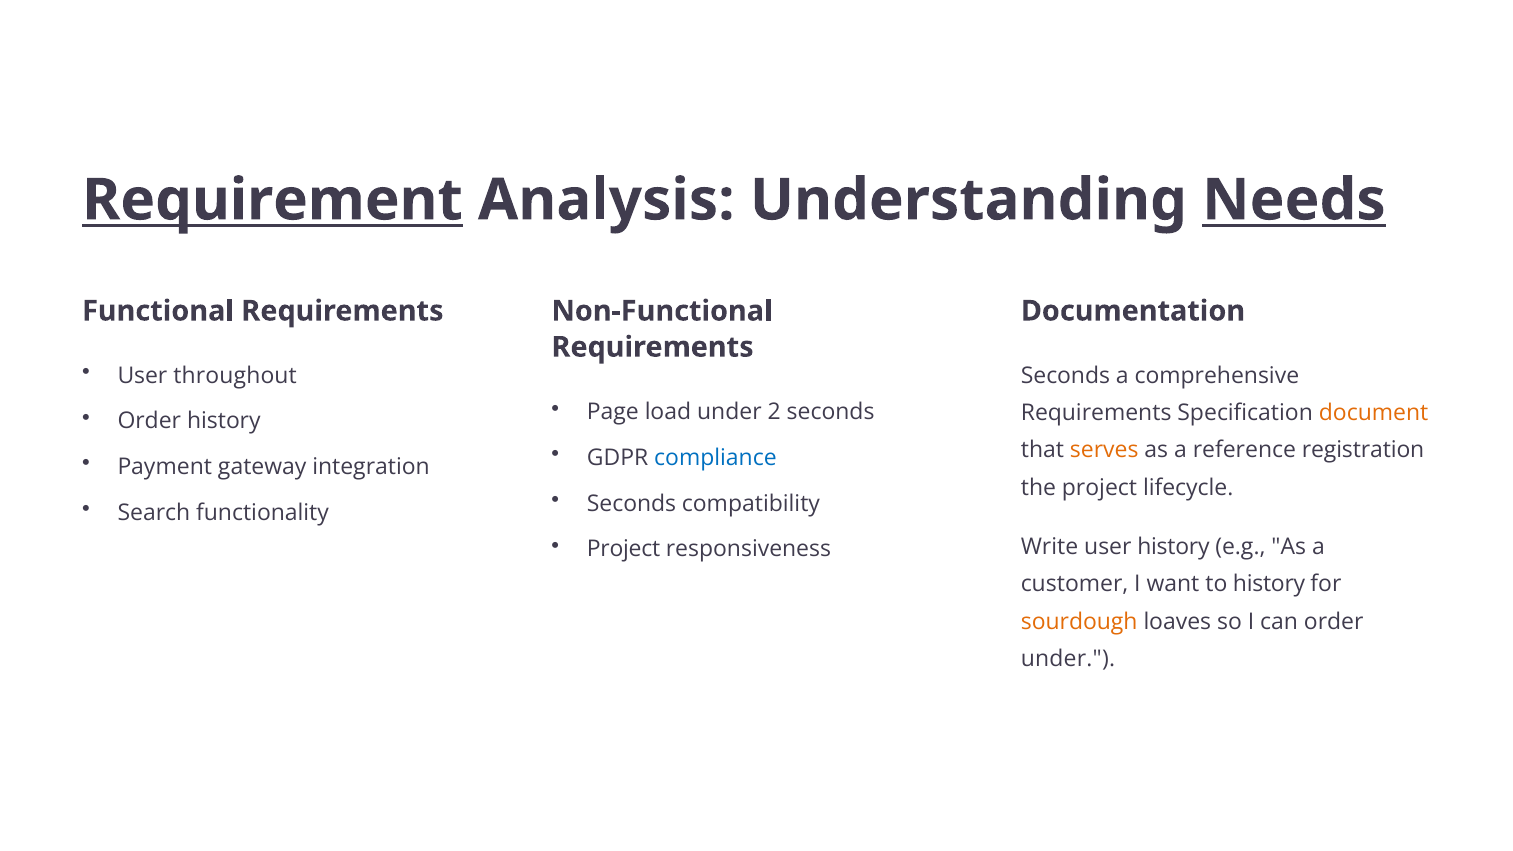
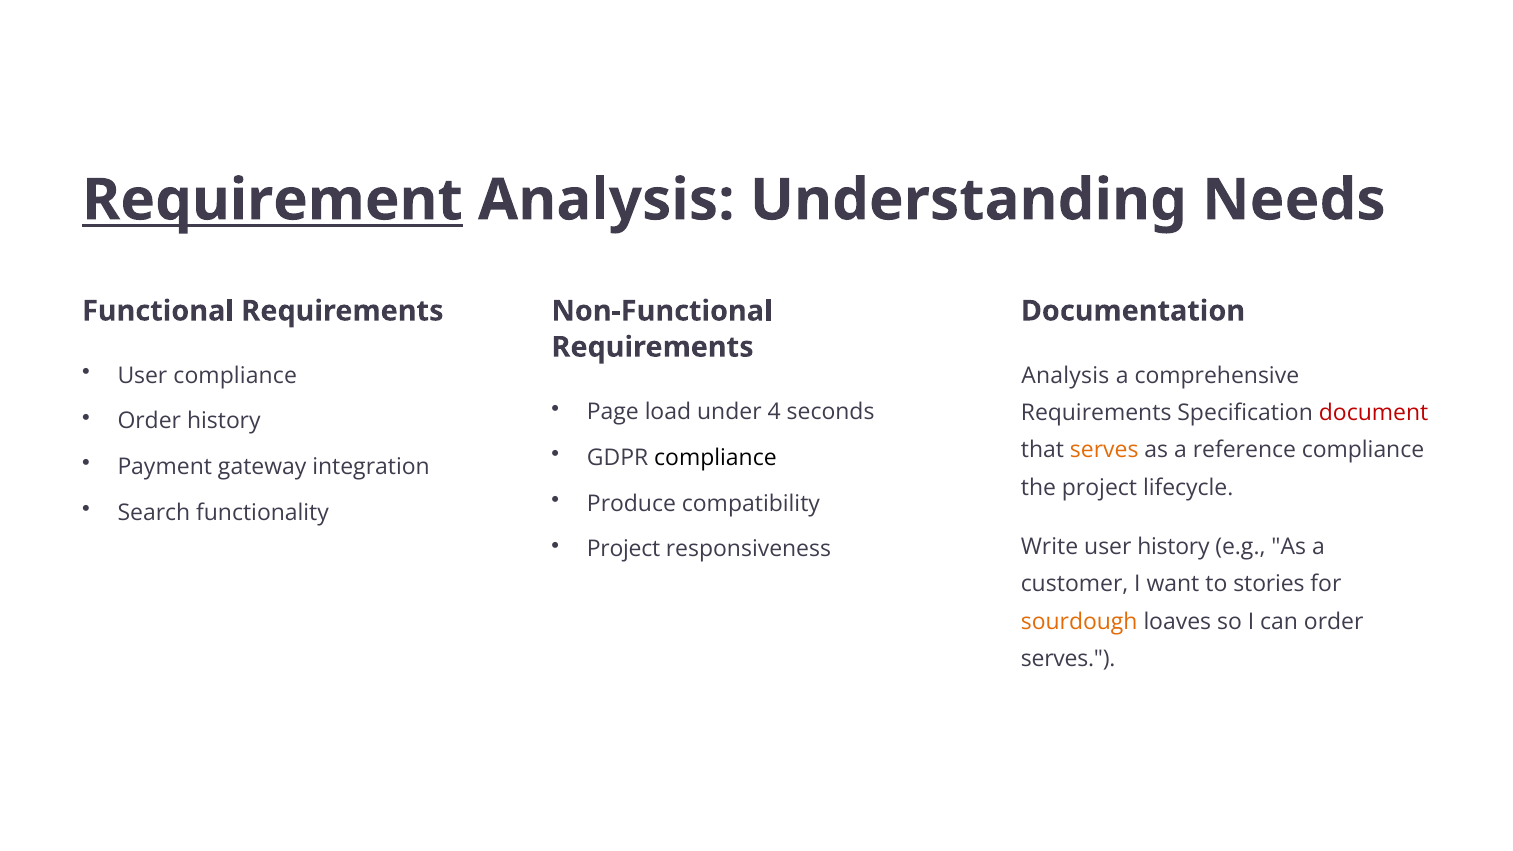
Needs underline: present -> none
User throughout: throughout -> compliance
Seconds at (1065, 376): Seconds -> Analysis
2: 2 -> 4
document colour: orange -> red
reference registration: registration -> compliance
compliance at (715, 458) colour: blue -> black
Seconds at (631, 504): Seconds -> Produce
to history: history -> stories
under at (1068, 659): under -> serves
